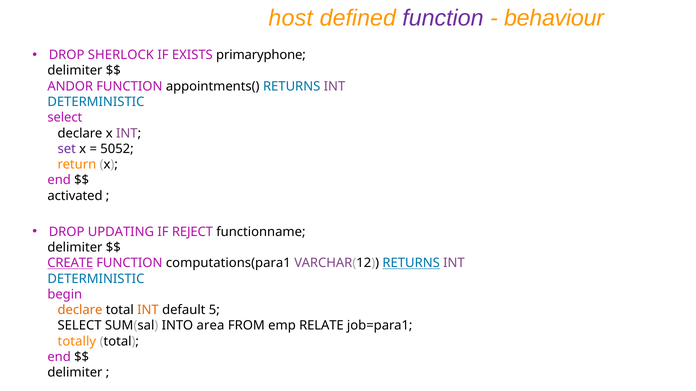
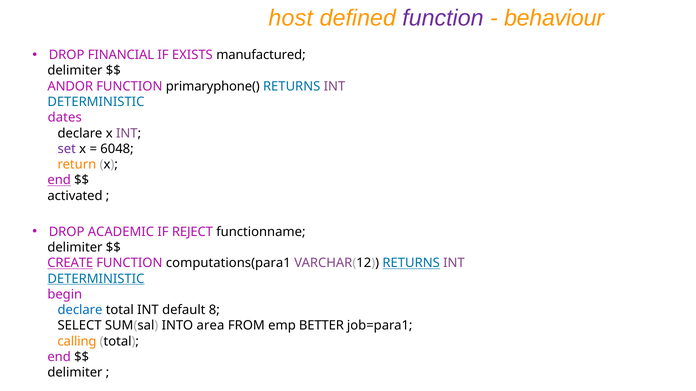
SHERLOCK: SHERLOCK -> FINANCIAL
primaryphone: primaryphone -> manufactured
appointments(: appointments( -> primaryphone(
select at (65, 118): select -> dates
5052: 5052 -> 6048
end at (59, 180) underline: none -> present
UPDATING: UPDATING -> ACADEMIC
DETERMINISTIC at (96, 279) underline: none -> present
declare at (80, 310) colour: orange -> blue
INT at (148, 310) colour: orange -> black
5: 5 -> 8
RELATE: RELATE -> BETTER
totally: totally -> calling
